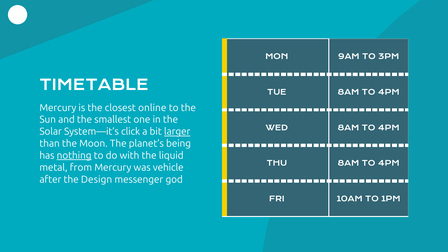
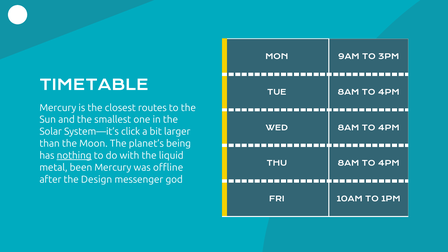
online: online -> routes
larger underline: present -> none
from: from -> been
vehicle: vehicle -> offline
